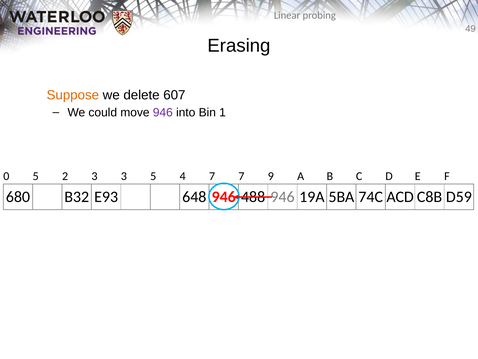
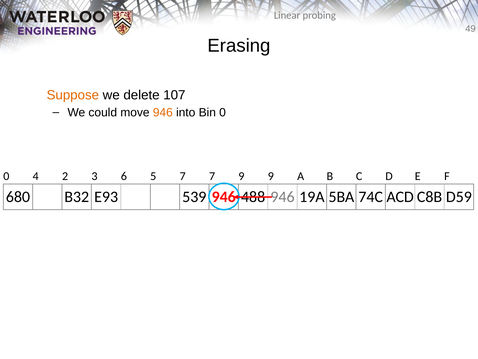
607: 607 -> 107
946 at (163, 112) colour: purple -> orange
Bin 1: 1 -> 0
0 5: 5 -> 4
3 3: 3 -> 6
5 4: 4 -> 7
7 7: 7 -> 9
648: 648 -> 539
